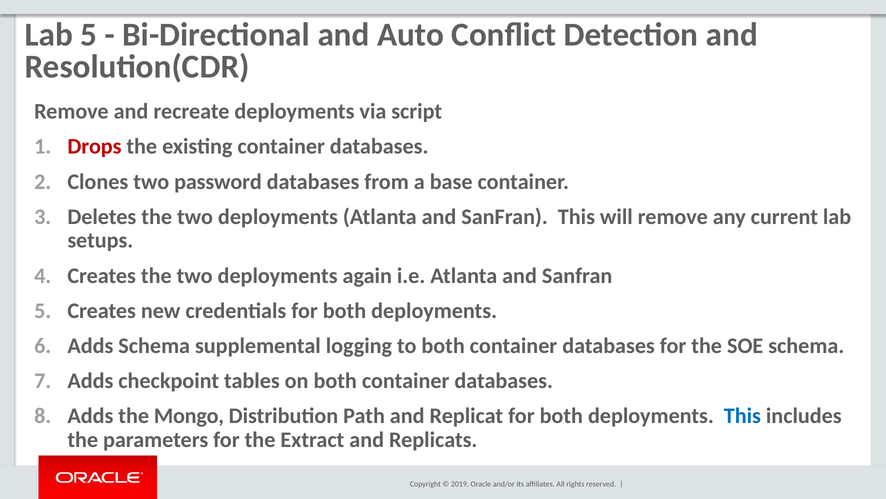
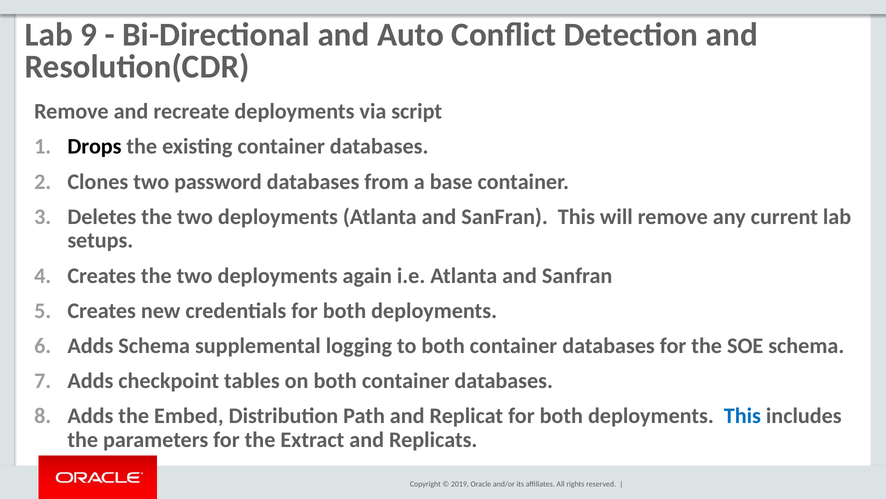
Lab 5: 5 -> 9
Drops colour: red -> black
Mongo: Mongo -> Embed
